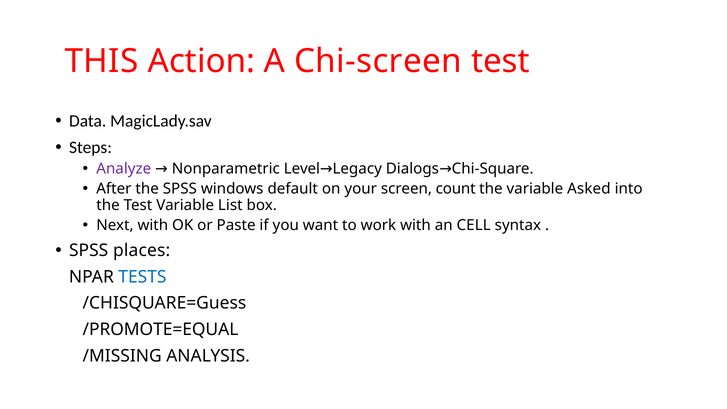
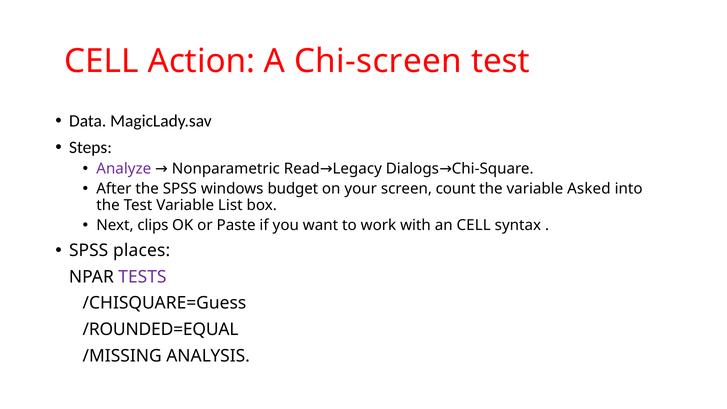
THIS at (101, 61): THIS -> CELL
Level: Level -> Read
default: default -> budget
Next with: with -> clips
TESTS colour: blue -> purple
/PROMOTE=EQUAL: /PROMOTE=EQUAL -> /ROUNDED=EQUAL
